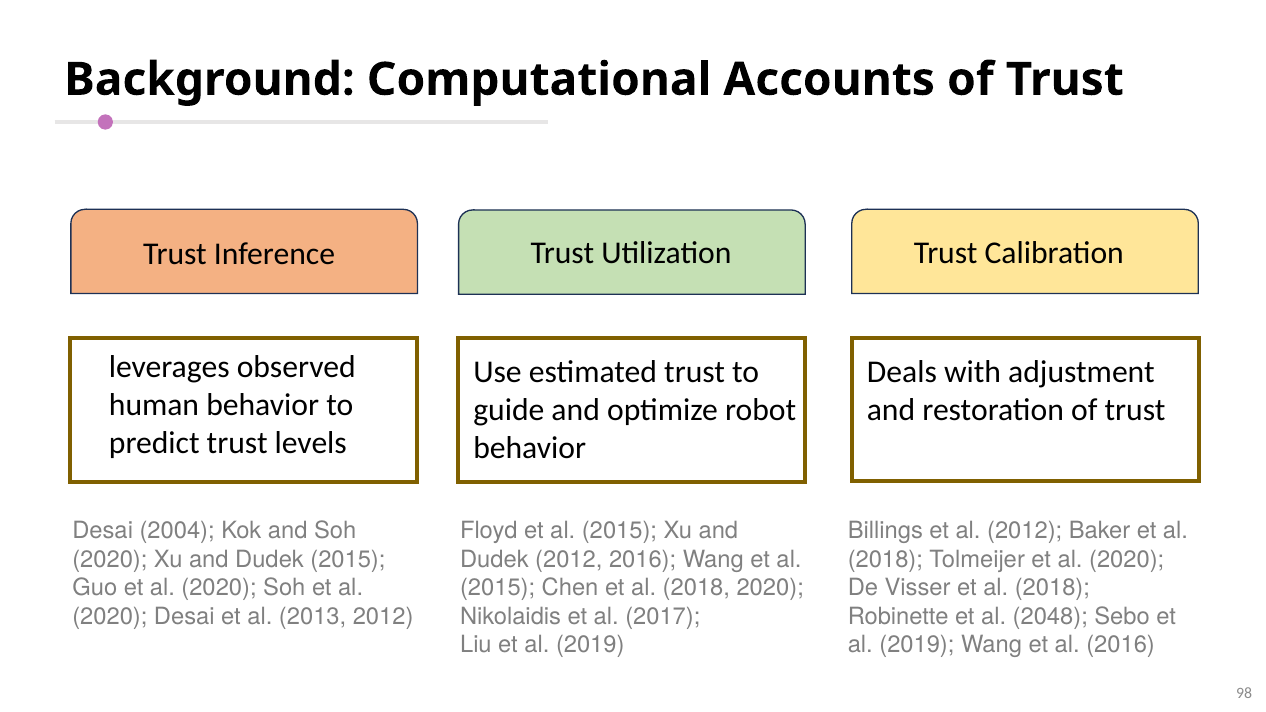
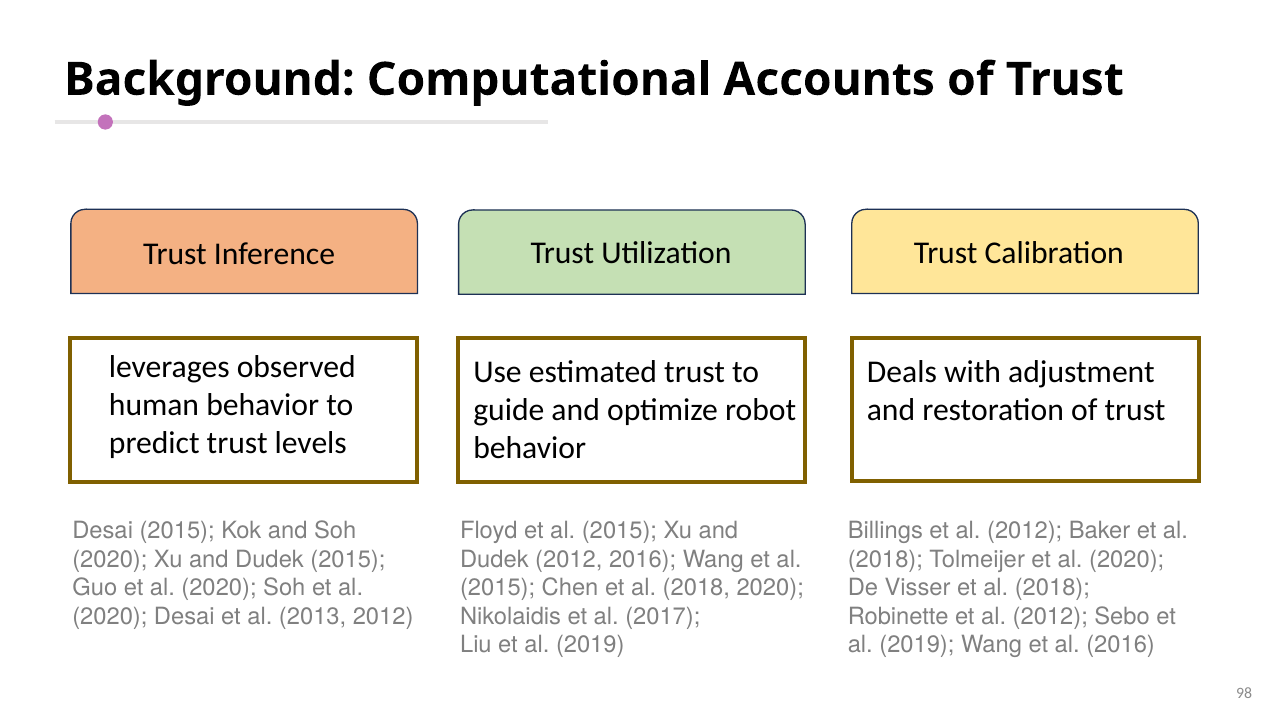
Desai 2004: 2004 -> 2015
Robinette et al 2048: 2048 -> 2012
